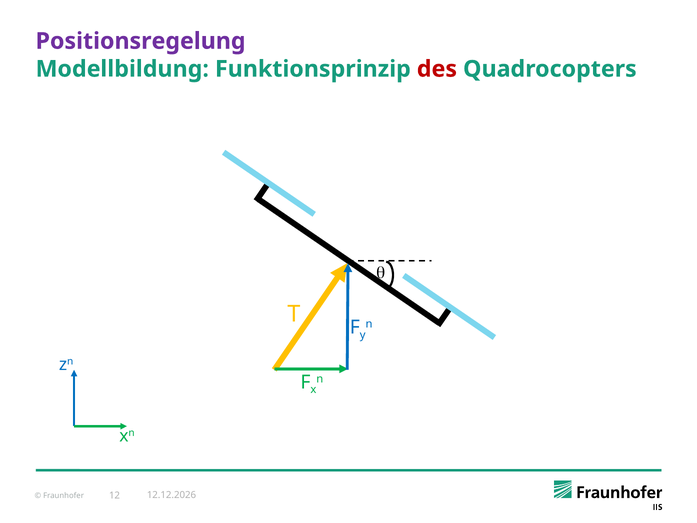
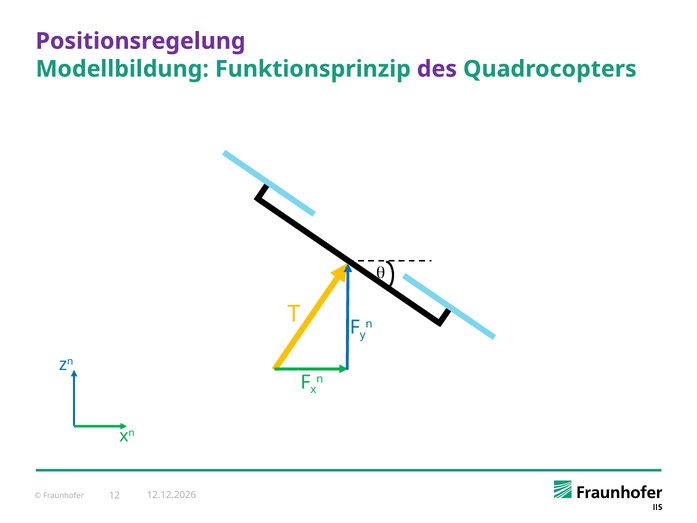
des colour: red -> purple
